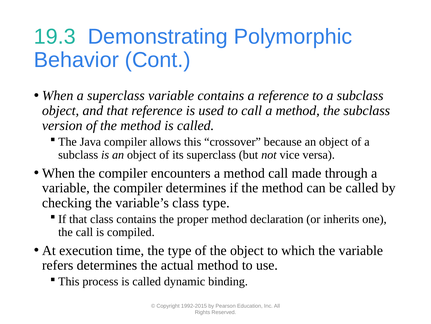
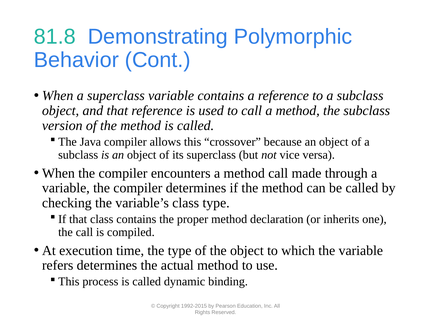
19.3: 19.3 -> 81.8
